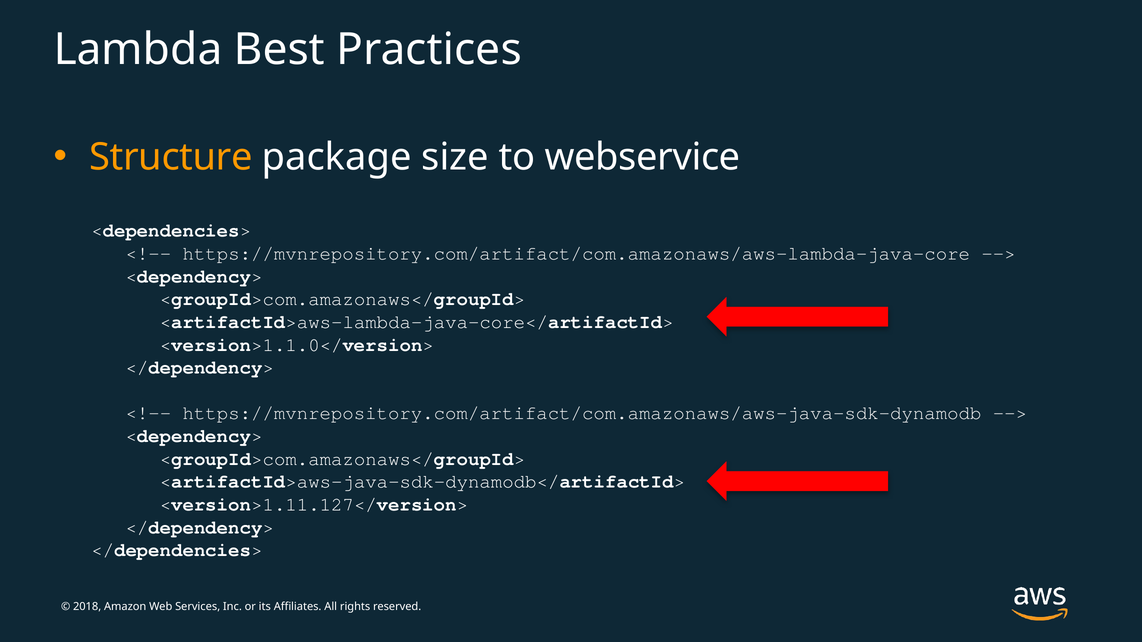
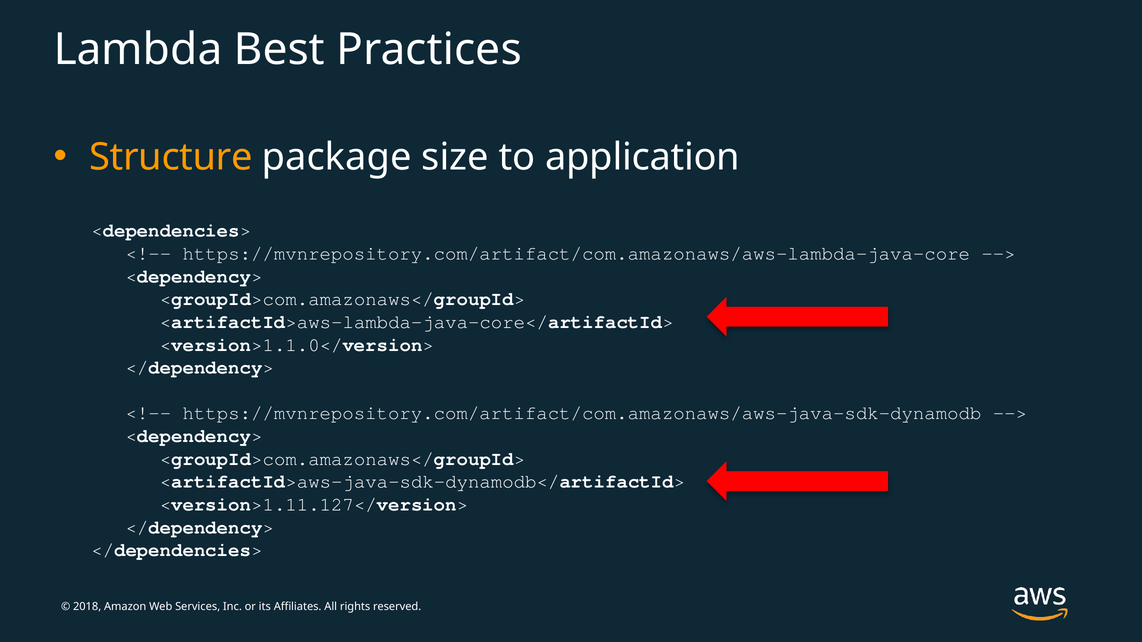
webservice: webservice -> application
